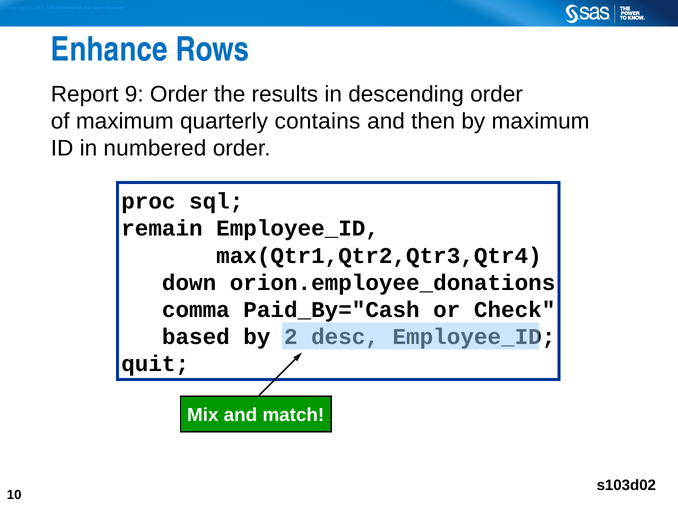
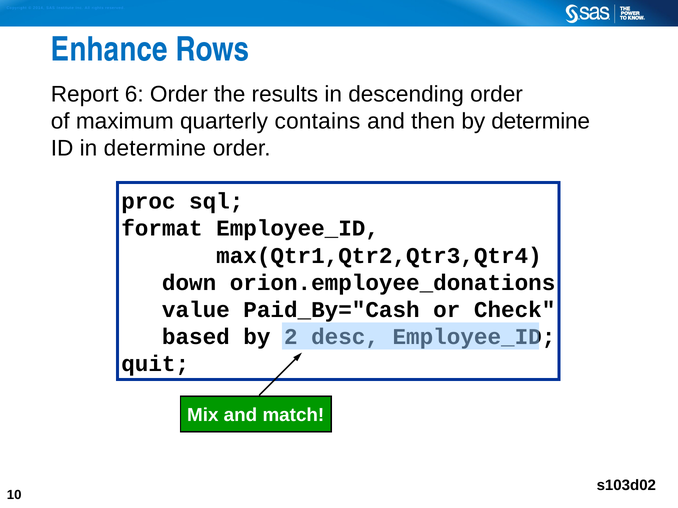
9: 9 -> 6
by maximum: maximum -> determine
in numbered: numbered -> determine
remain: remain -> format
comma: comma -> value
